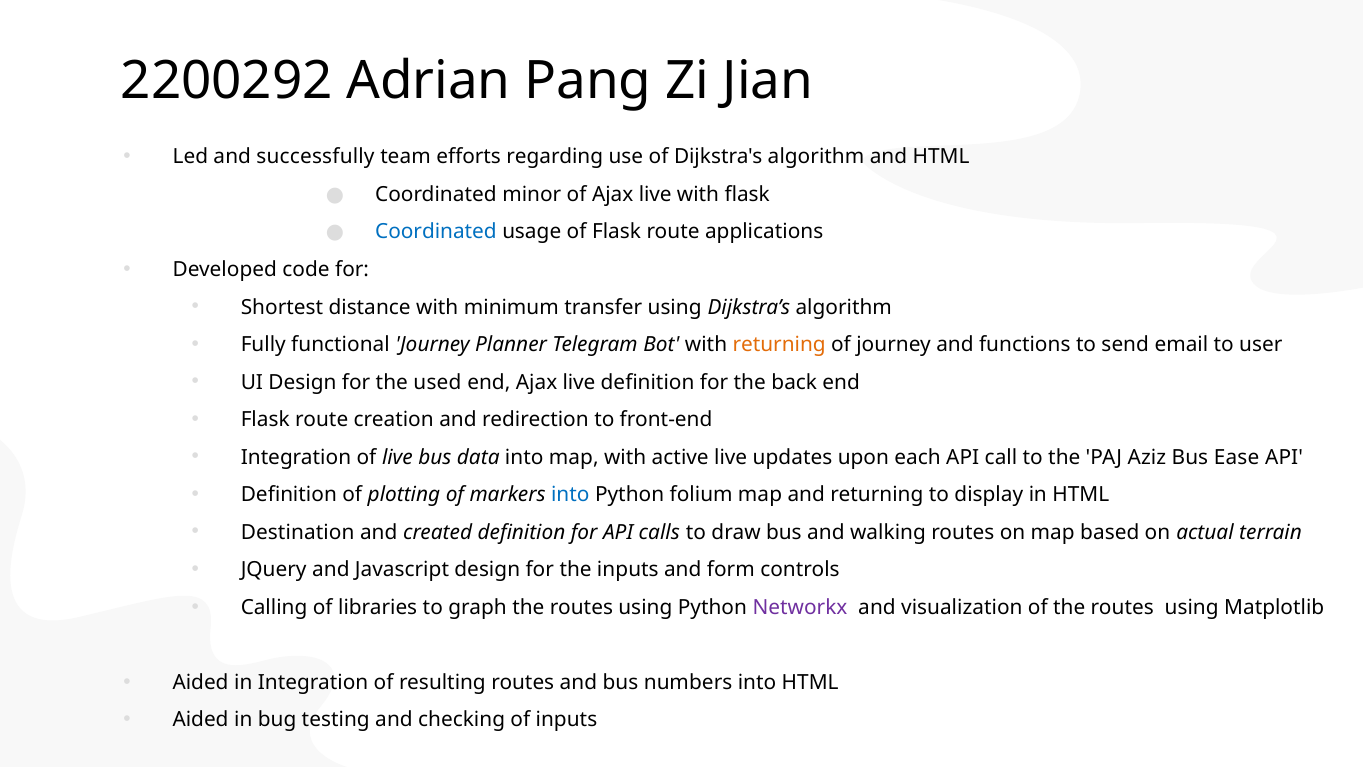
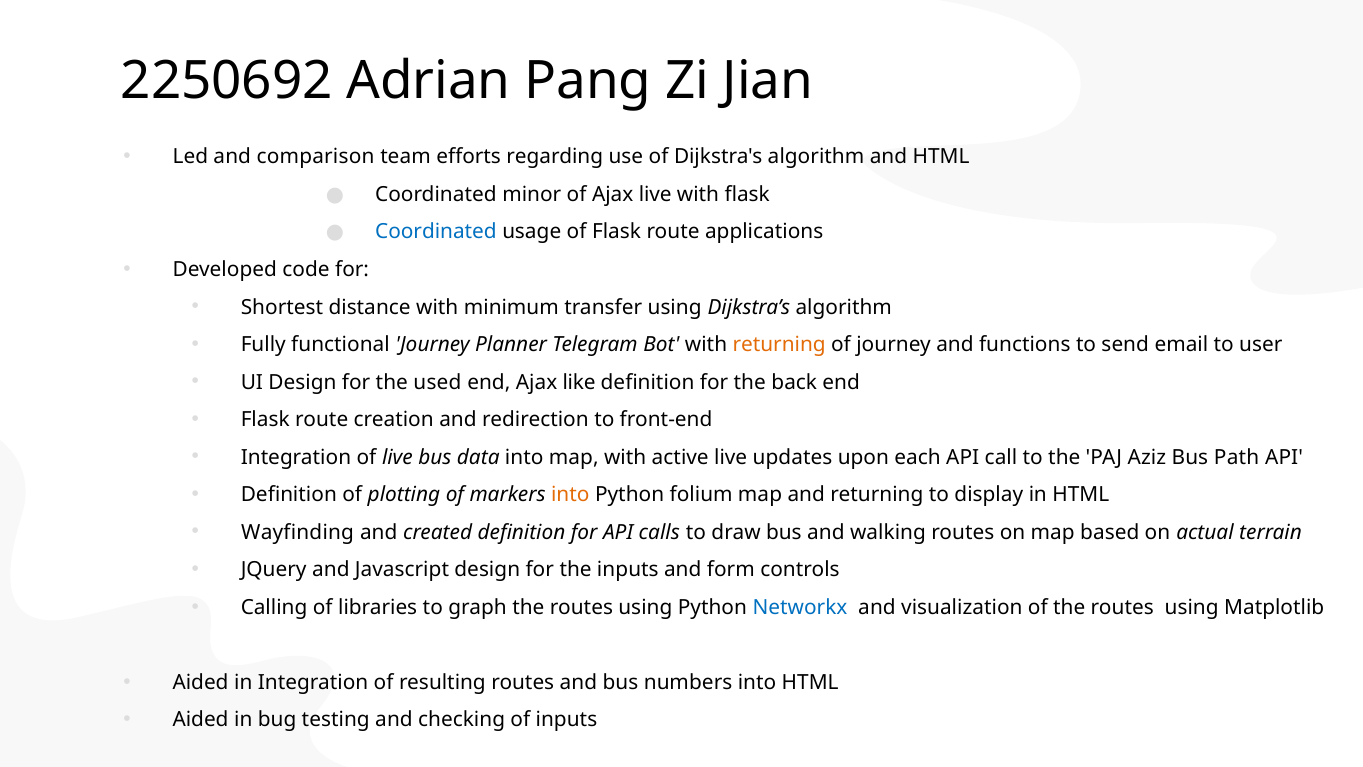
2200292: 2200292 -> 2250692
successfully: successfully -> comparison
end Ajax live: live -> like
Ease: Ease -> Path
into at (570, 495) colour: blue -> orange
Destination: Destination -> Wayfinding
Networkx colour: purple -> blue
